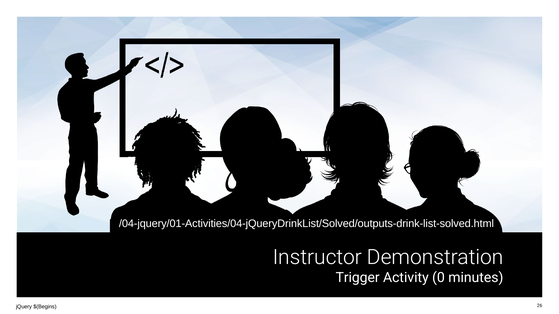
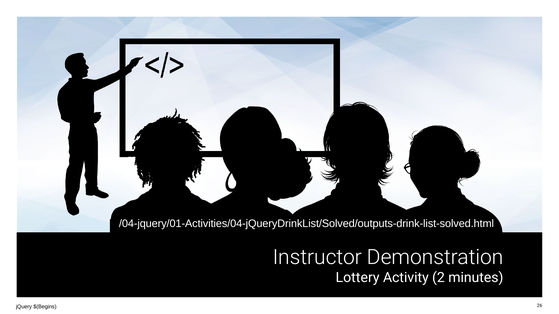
Trigger: Trigger -> Lottery
0: 0 -> 2
